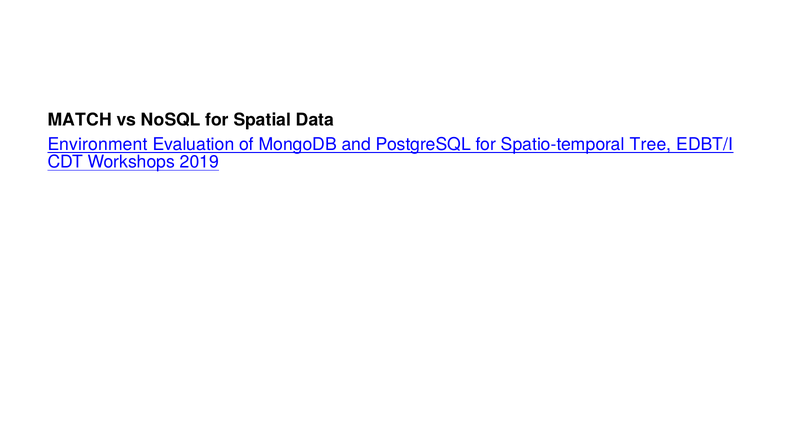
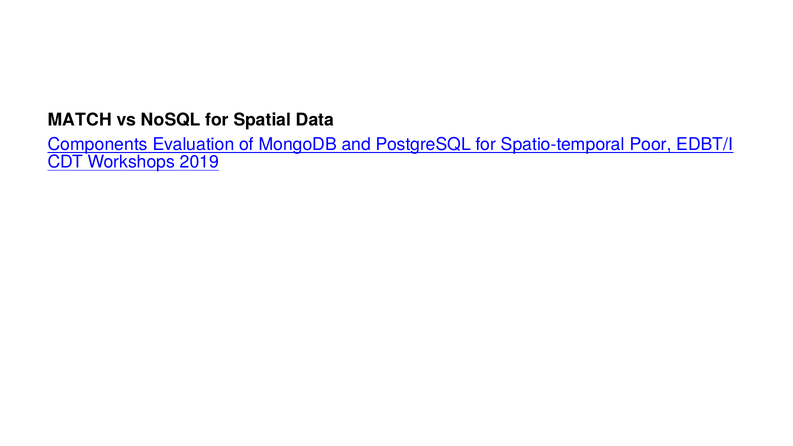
Environment: Environment -> Components
Tree: Tree -> Poor
